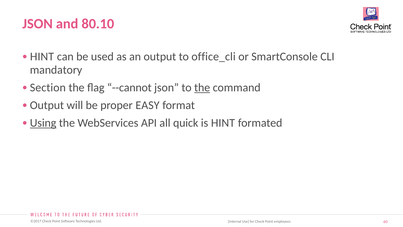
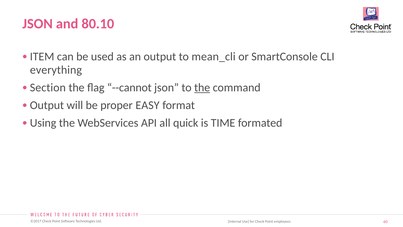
HINT at (42, 57): HINT -> ITEM
office_cli: office_cli -> mean_cli
mandatory: mandatory -> everything
Using underline: present -> none
is HINT: HINT -> TIME
